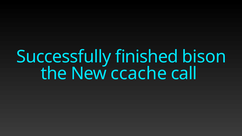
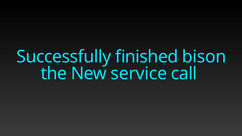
ccache: ccache -> service
